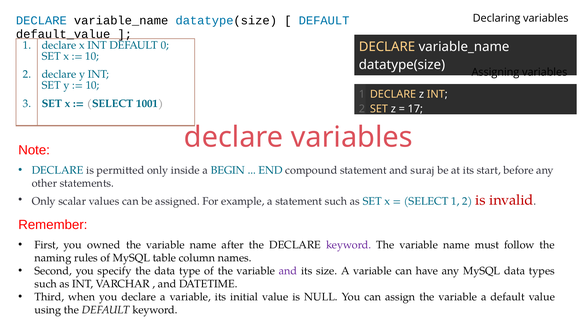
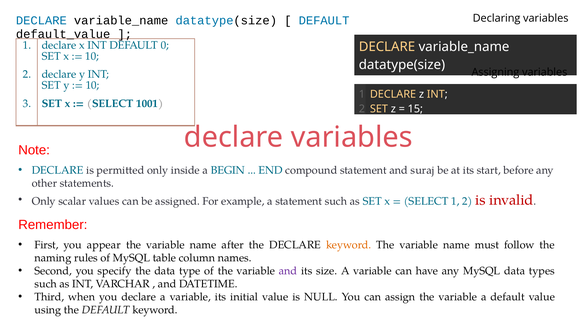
17: 17 -> 15
owned: owned -> appear
keyword at (349, 245) colour: purple -> orange
